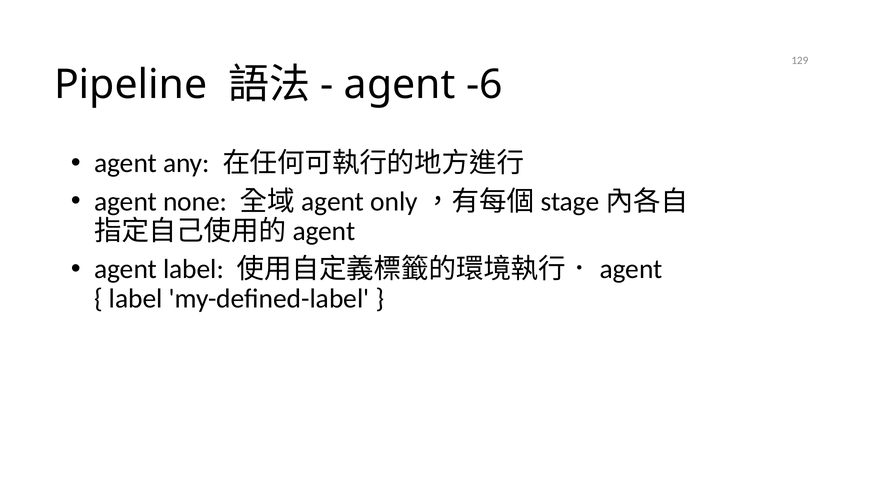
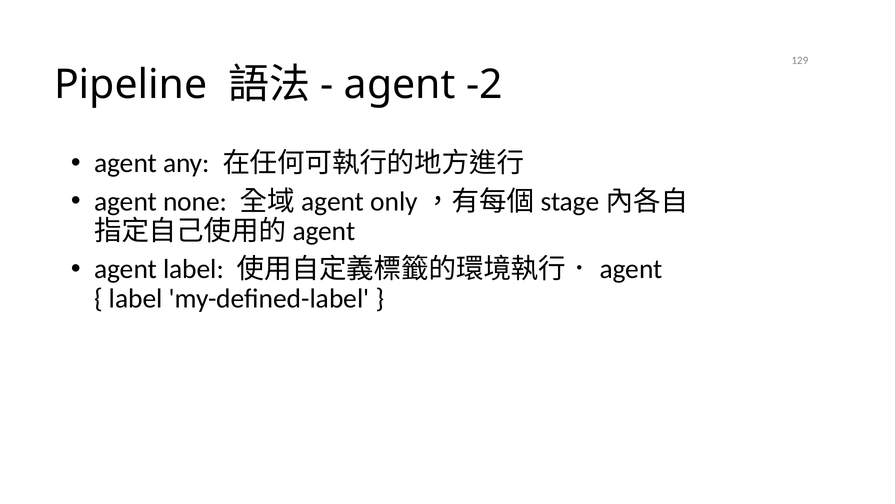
-6: -6 -> -2
